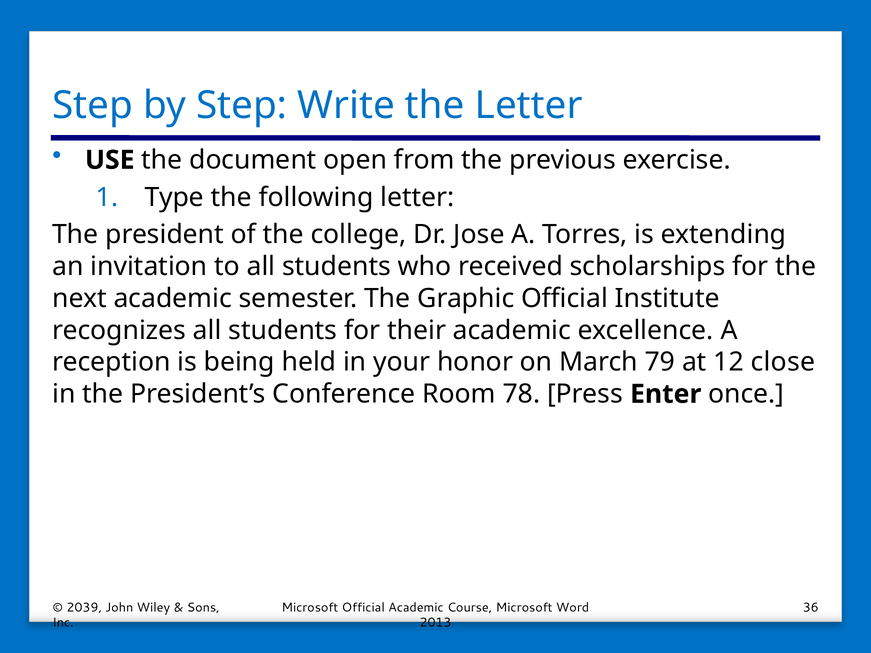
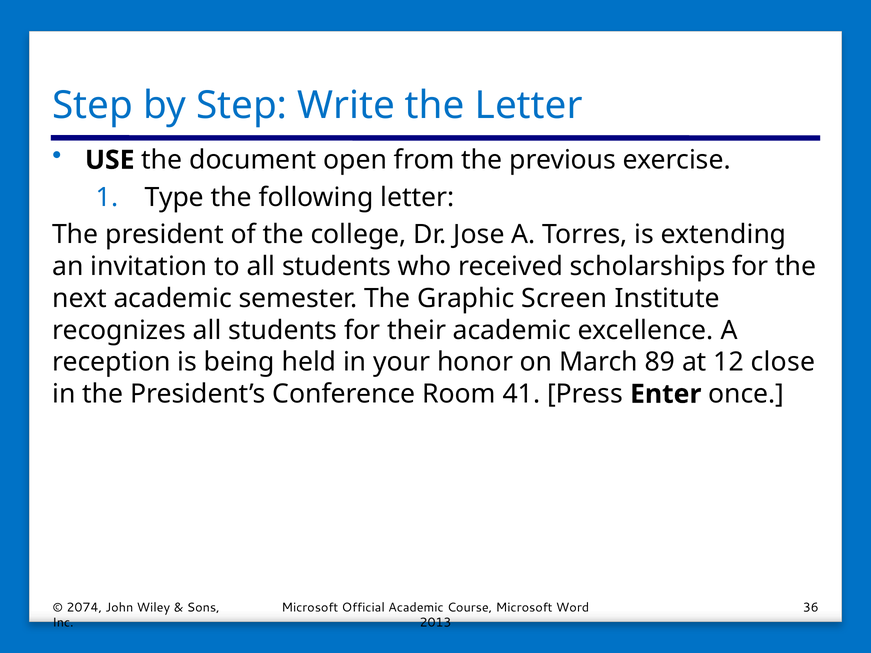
Graphic Official: Official -> Screen
79: 79 -> 89
78: 78 -> 41
2039: 2039 -> 2074
